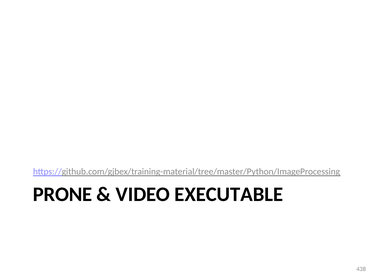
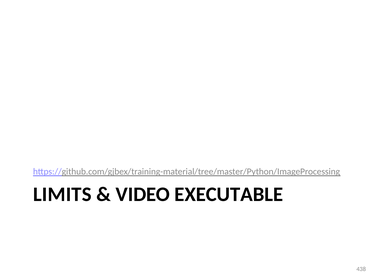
PRONE: PRONE -> LIMITS
